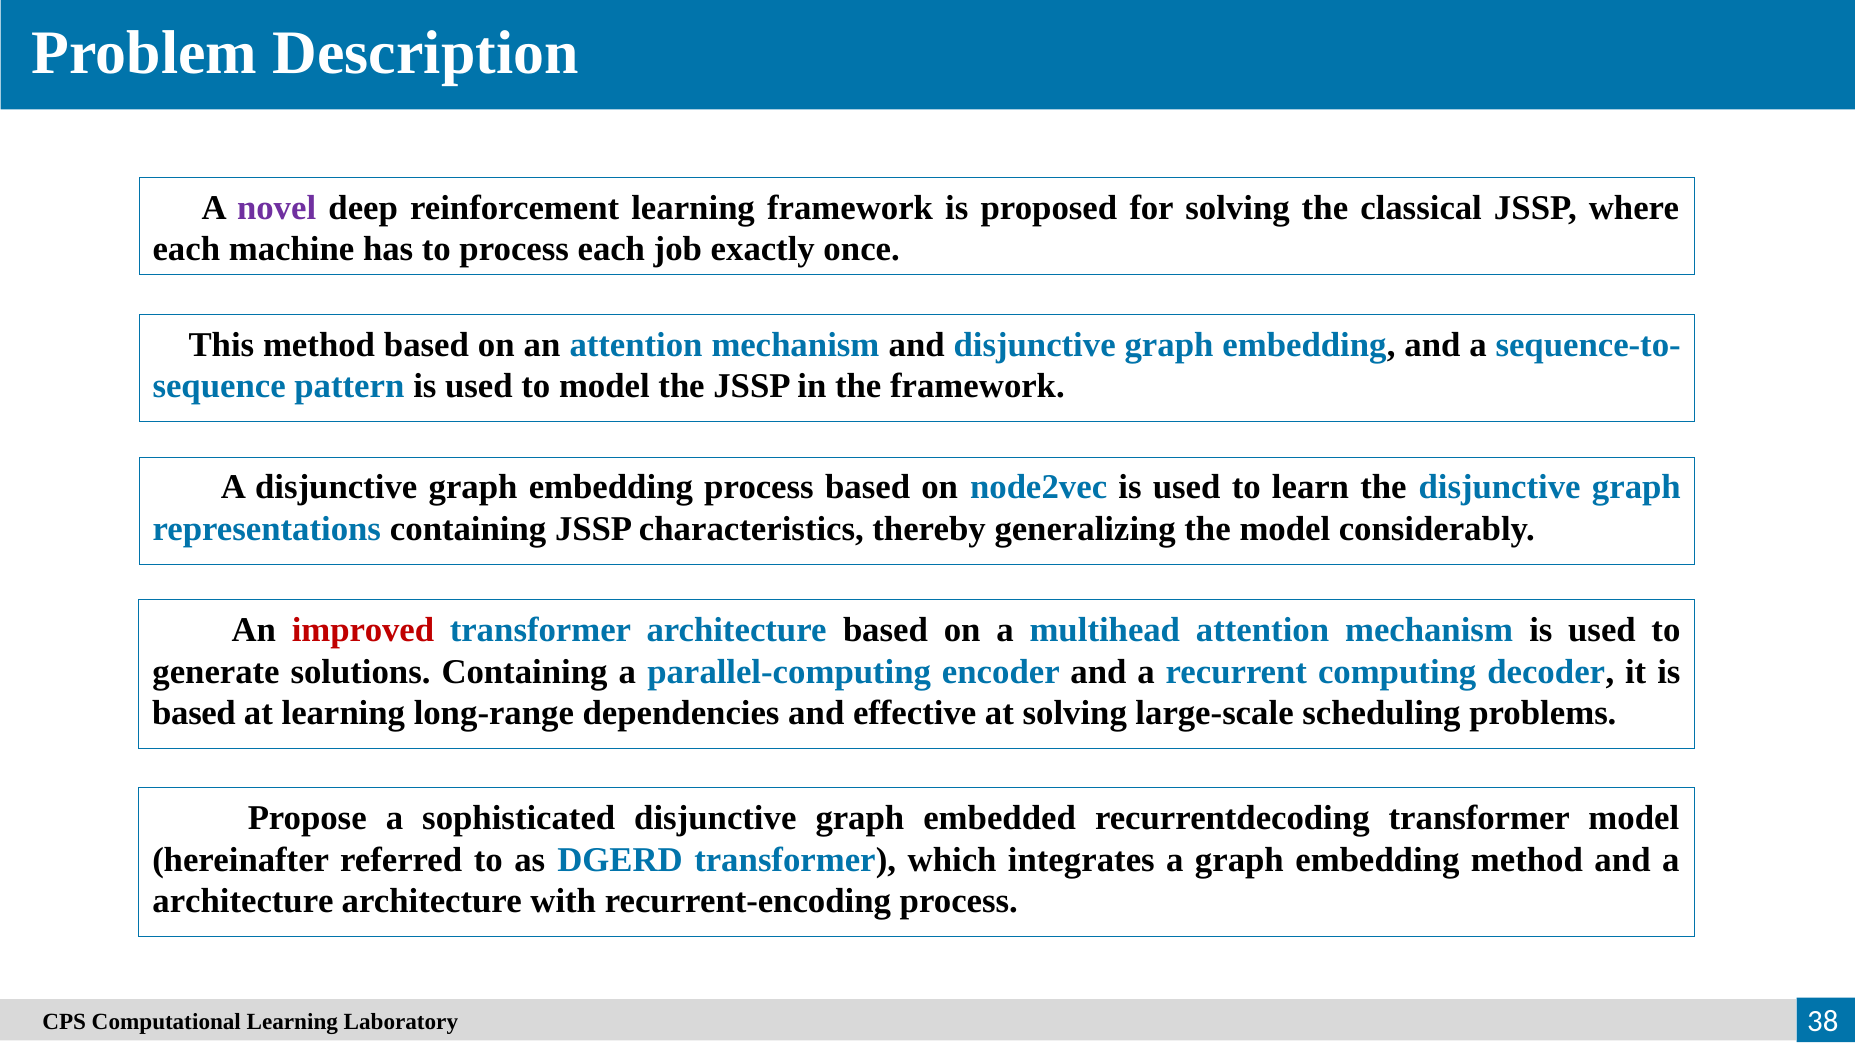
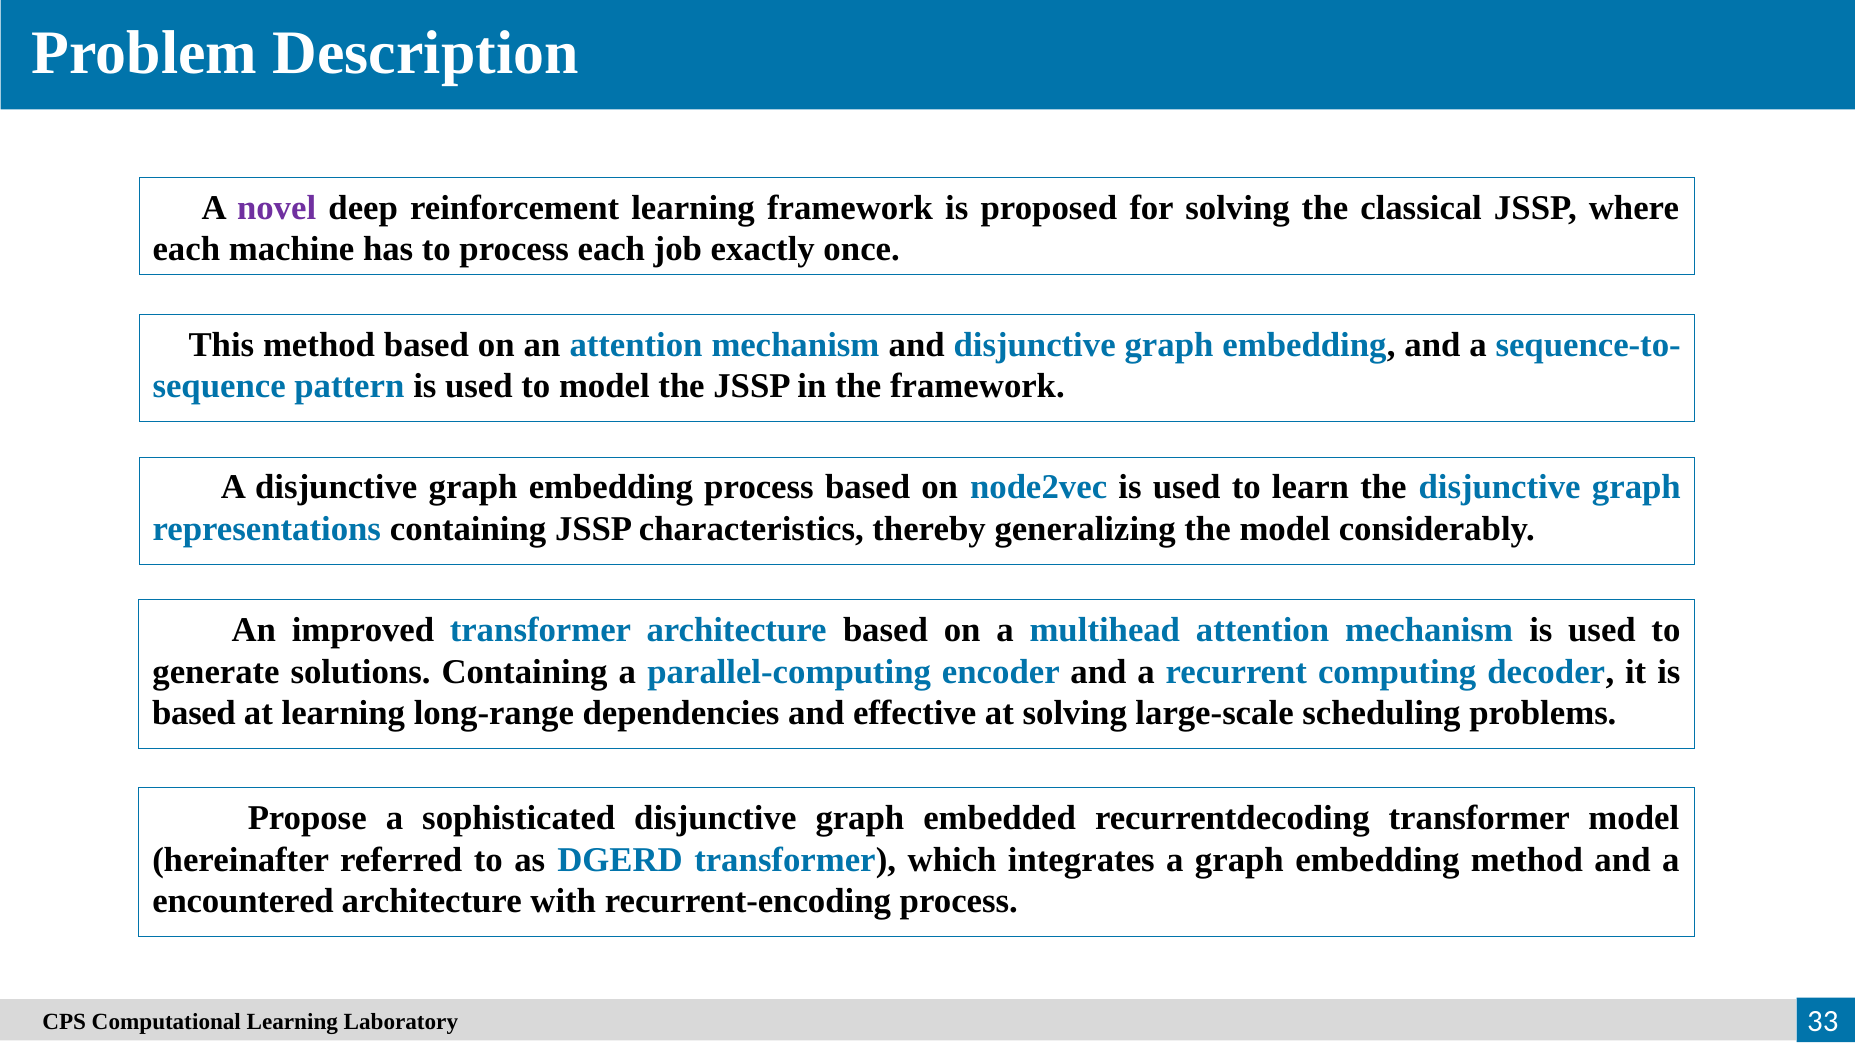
improved colour: red -> black
architecture at (243, 902): architecture -> encountered
38: 38 -> 33
